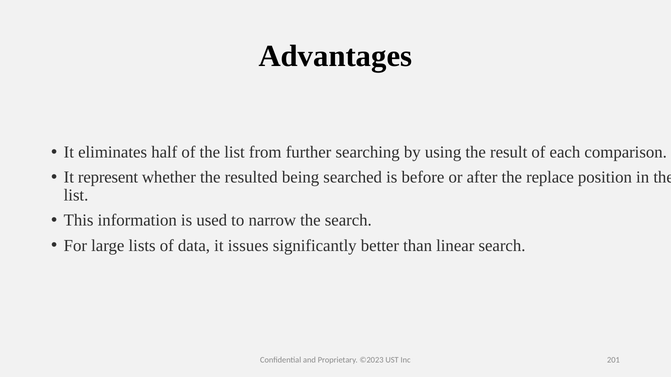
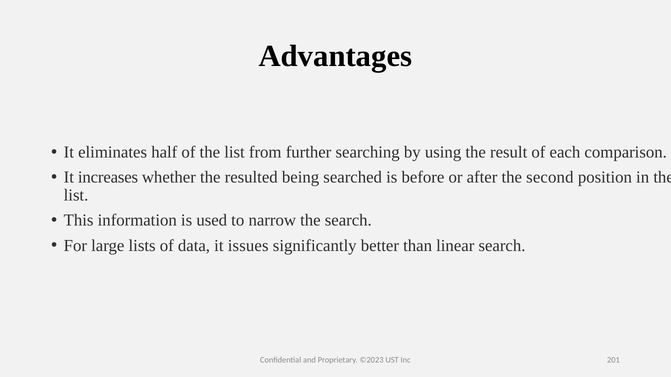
represent: represent -> increases
replace: replace -> second
